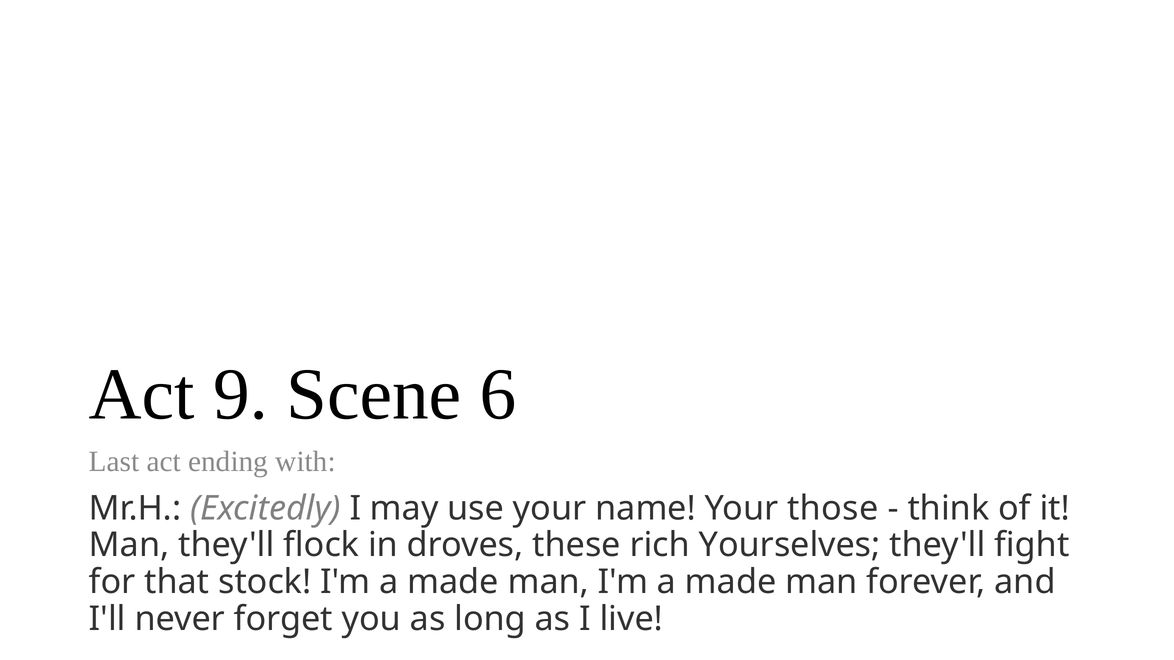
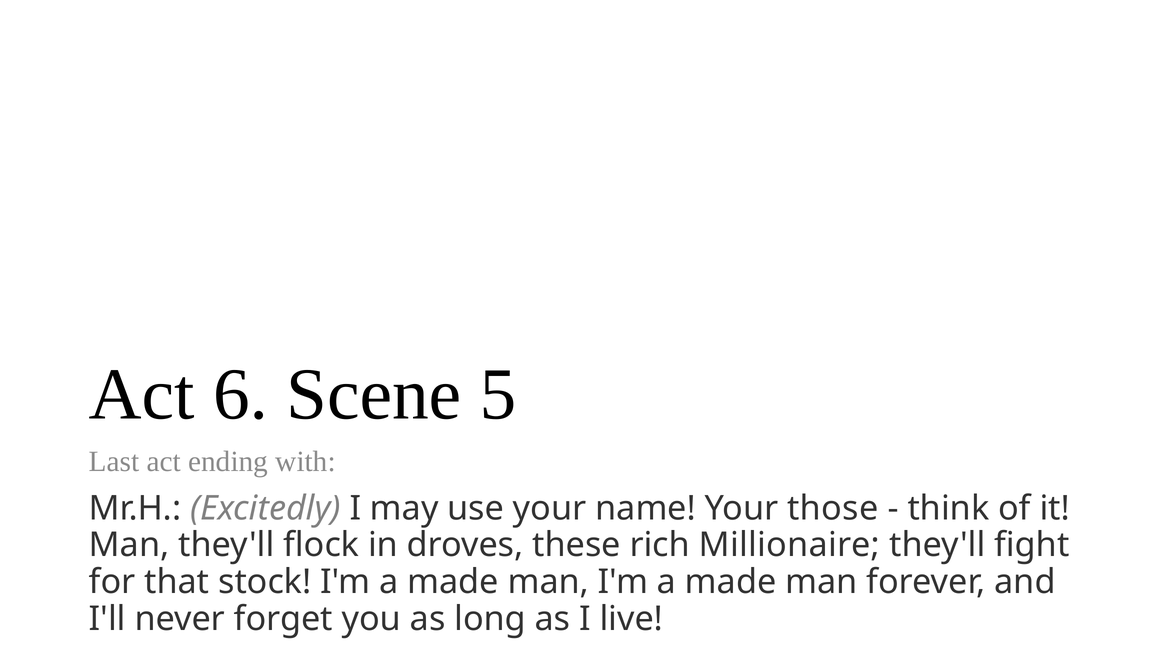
9: 9 -> 6
6: 6 -> 5
Yourselves: Yourselves -> Millionaire
